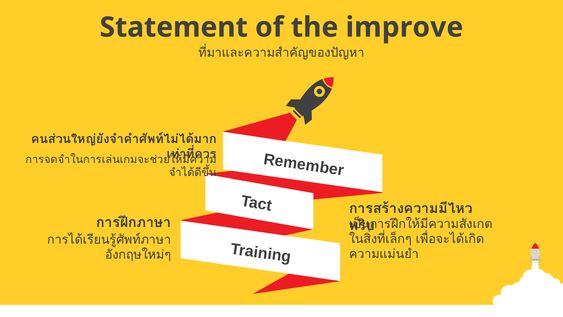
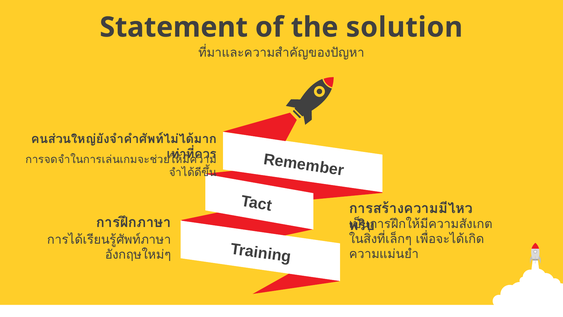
improve: improve -> solution
